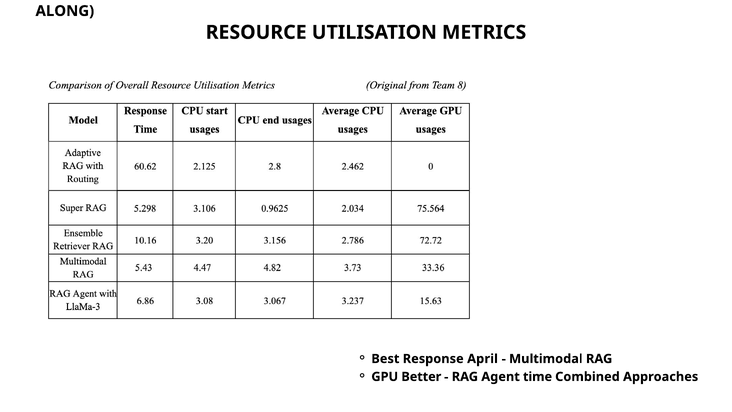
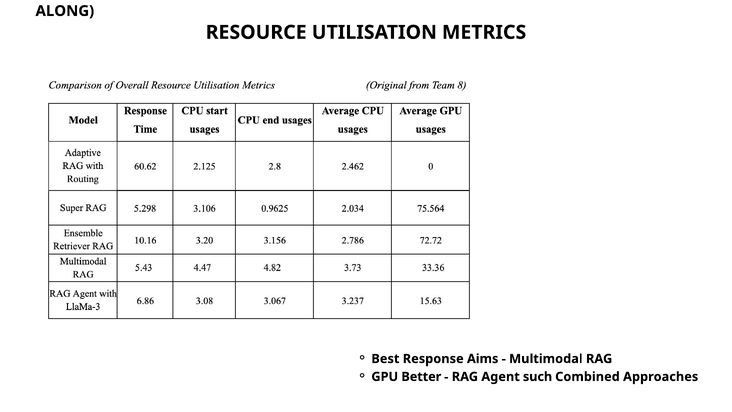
April: April -> Aims
time: time -> such
